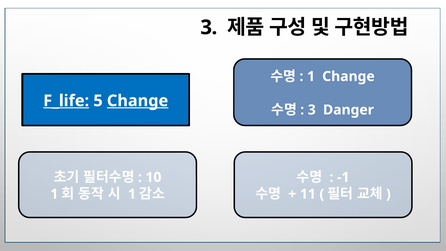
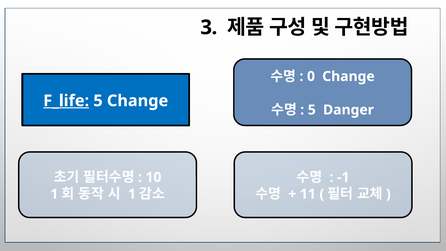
1 at (311, 76): 1 -> 0
Change at (138, 101) underline: present -> none
3 at (312, 110): 3 -> 5
